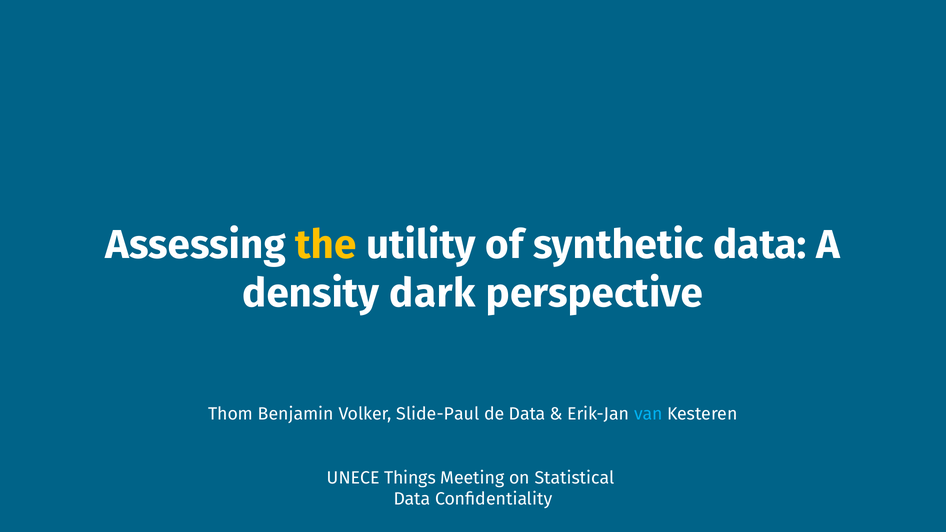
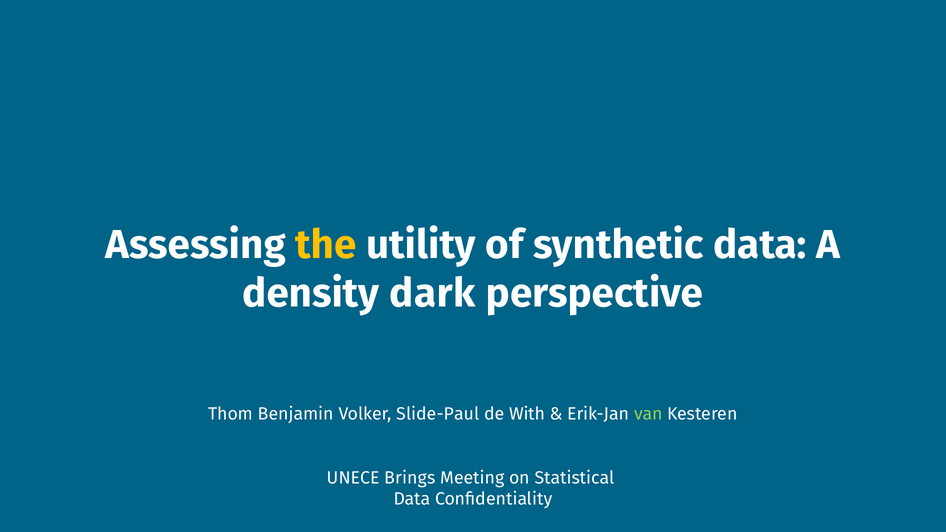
de Data: Data -> With
van colour: light blue -> light green
Things: Things -> Brings
